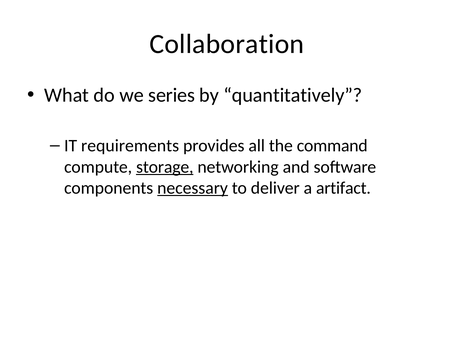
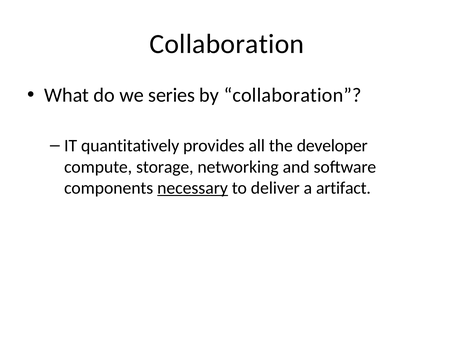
by quantitatively: quantitatively -> collaboration
requirements: requirements -> quantitatively
command: command -> developer
storage underline: present -> none
